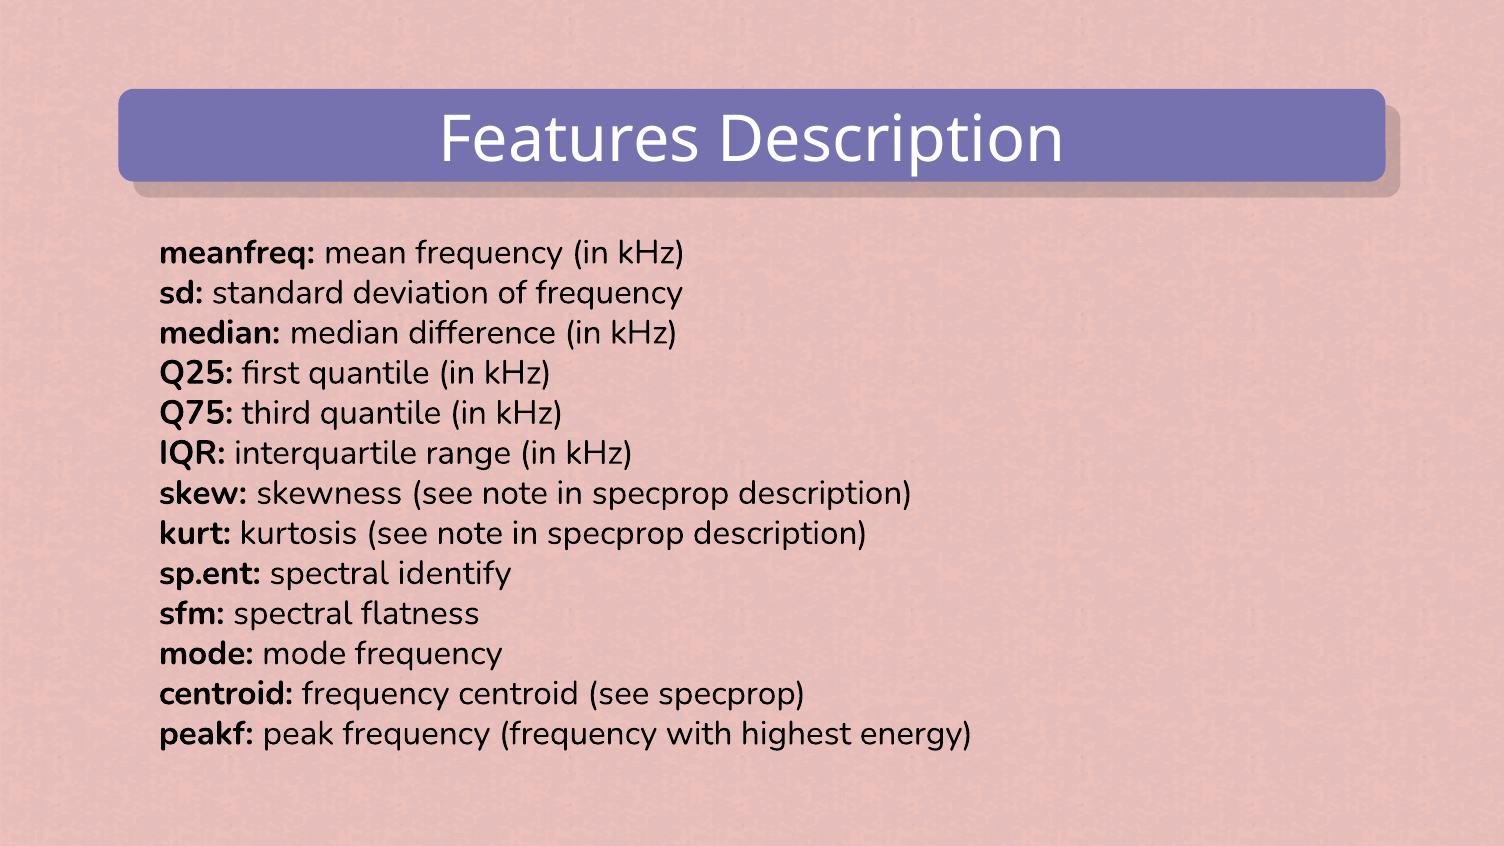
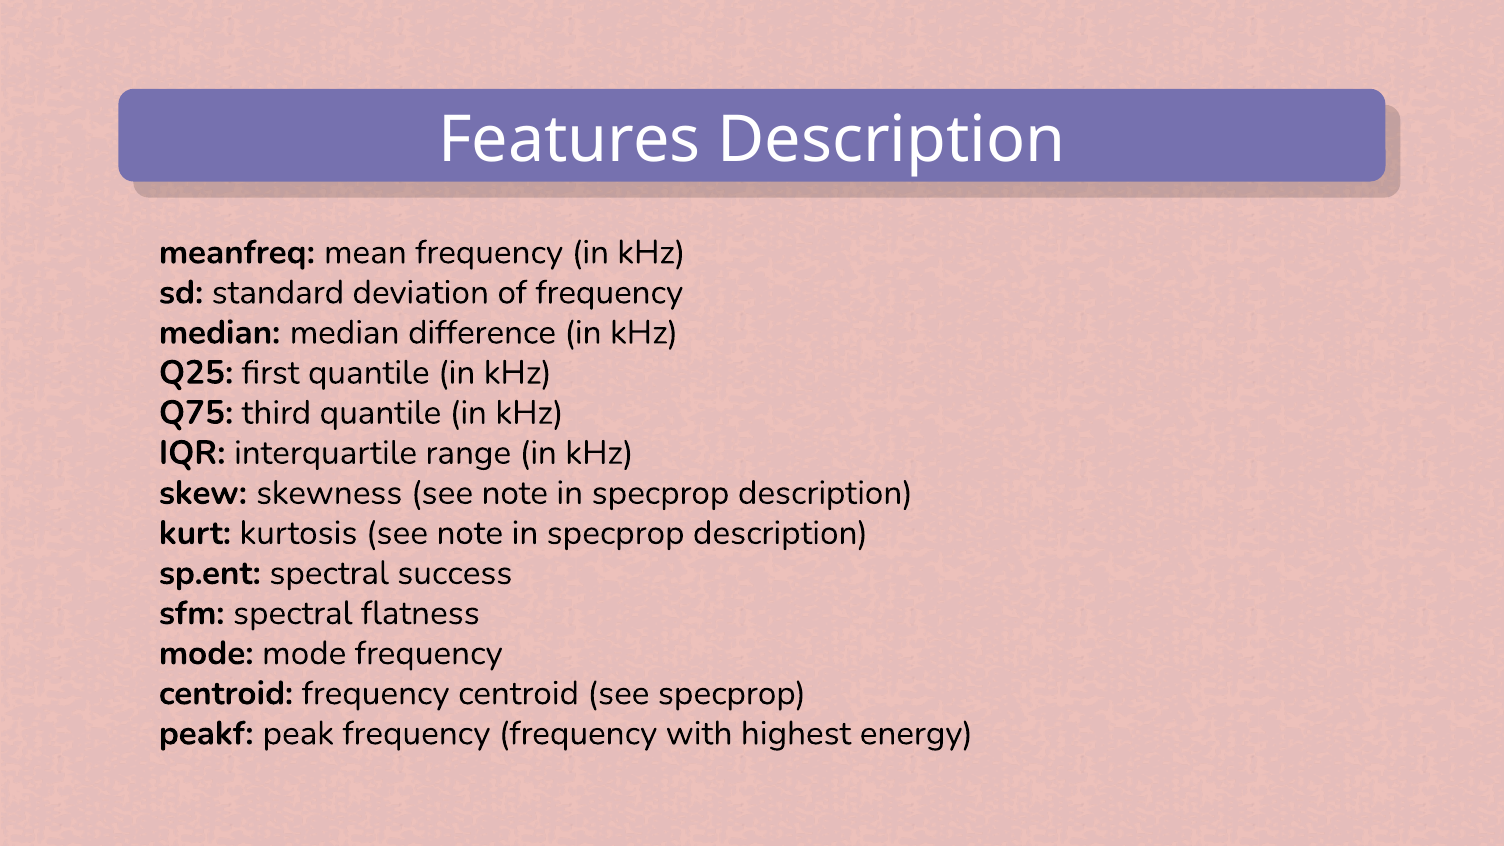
identify: identify -> success
